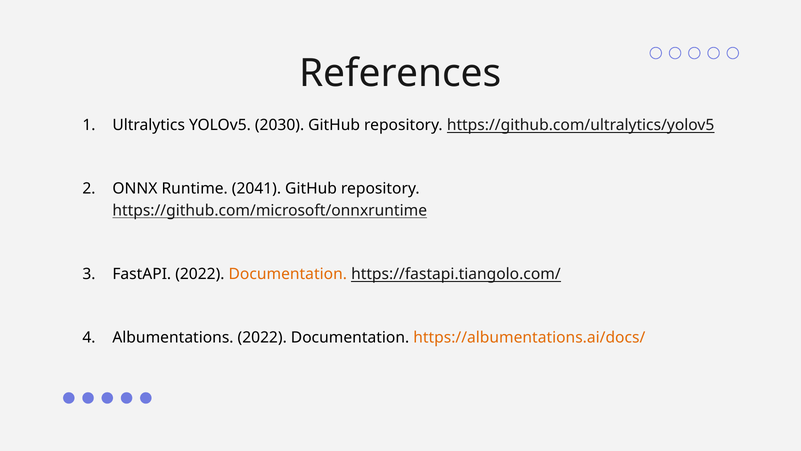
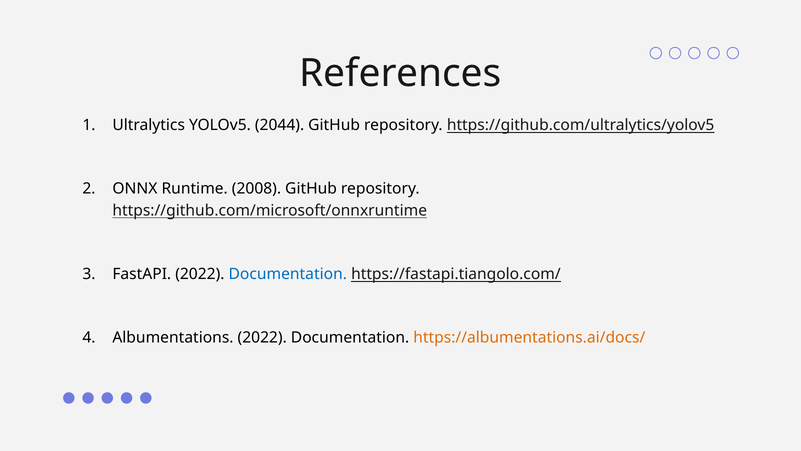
2030: 2030 -> 2044
2041: 2041 -> 2008
Documentation at (288, 274) colour: orange -> blue
